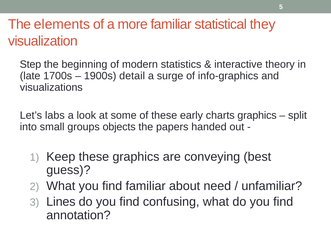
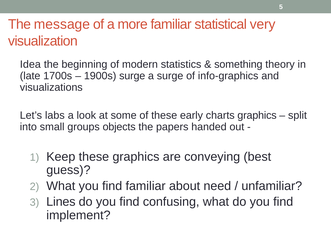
elements: elements -> message
they: they -> very
Step: Step -> Idea
interactive: interactive -> something
1900s detail: detail -> surge
annotation: annotation -> implement
